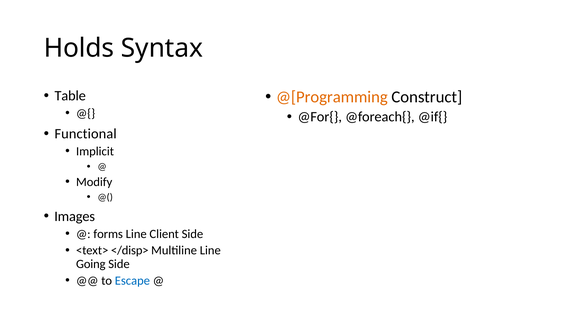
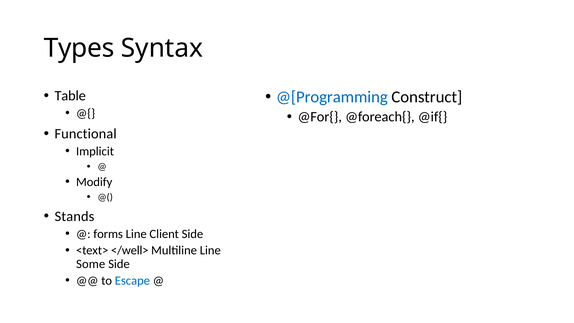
Holds: Holds -> Types
@[Programming colour: orange -> blue
Images: Images -> Stands
</disp>: </disp> -> </well>
Going: Going -> Some
